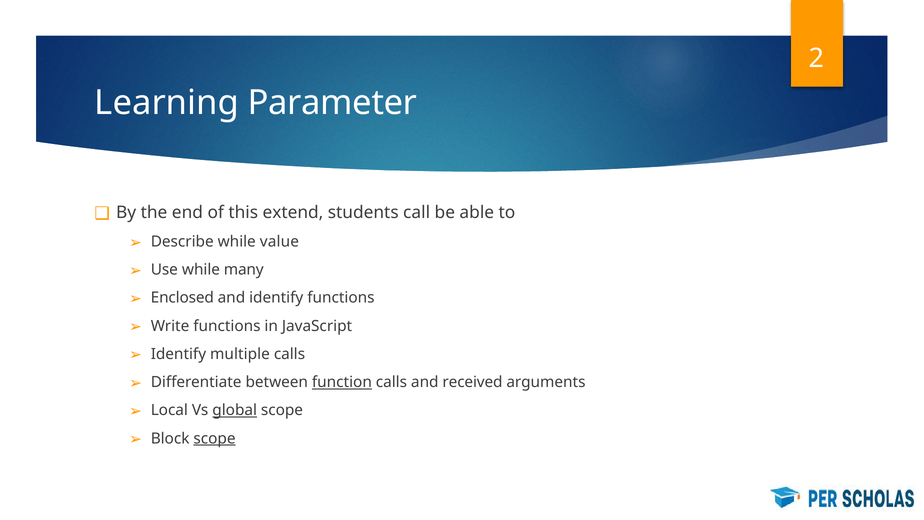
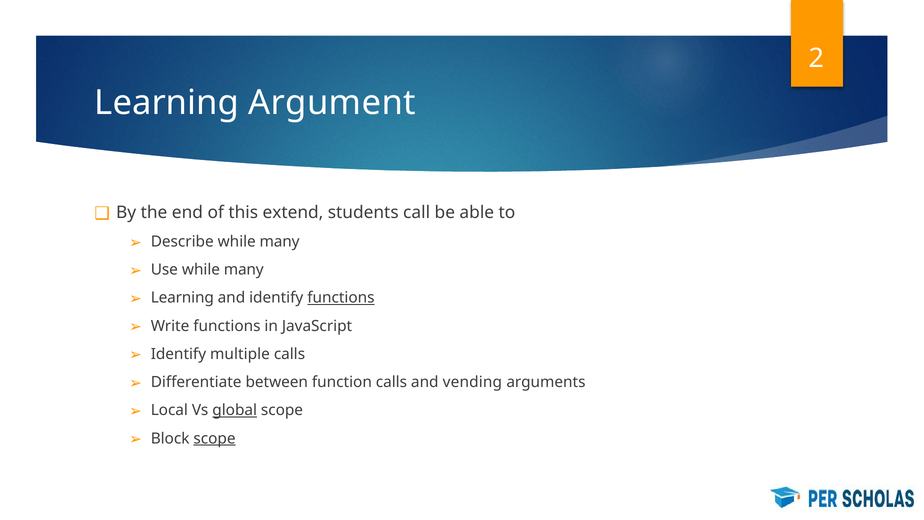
Parameter: Parameter -> Argument
Describe while value: value -> many
Enclosed at (182, 298): Enclosed -> Learning
functions at (341, 298) underline: none -> present
function underline: present -> none
received: received -> vending
